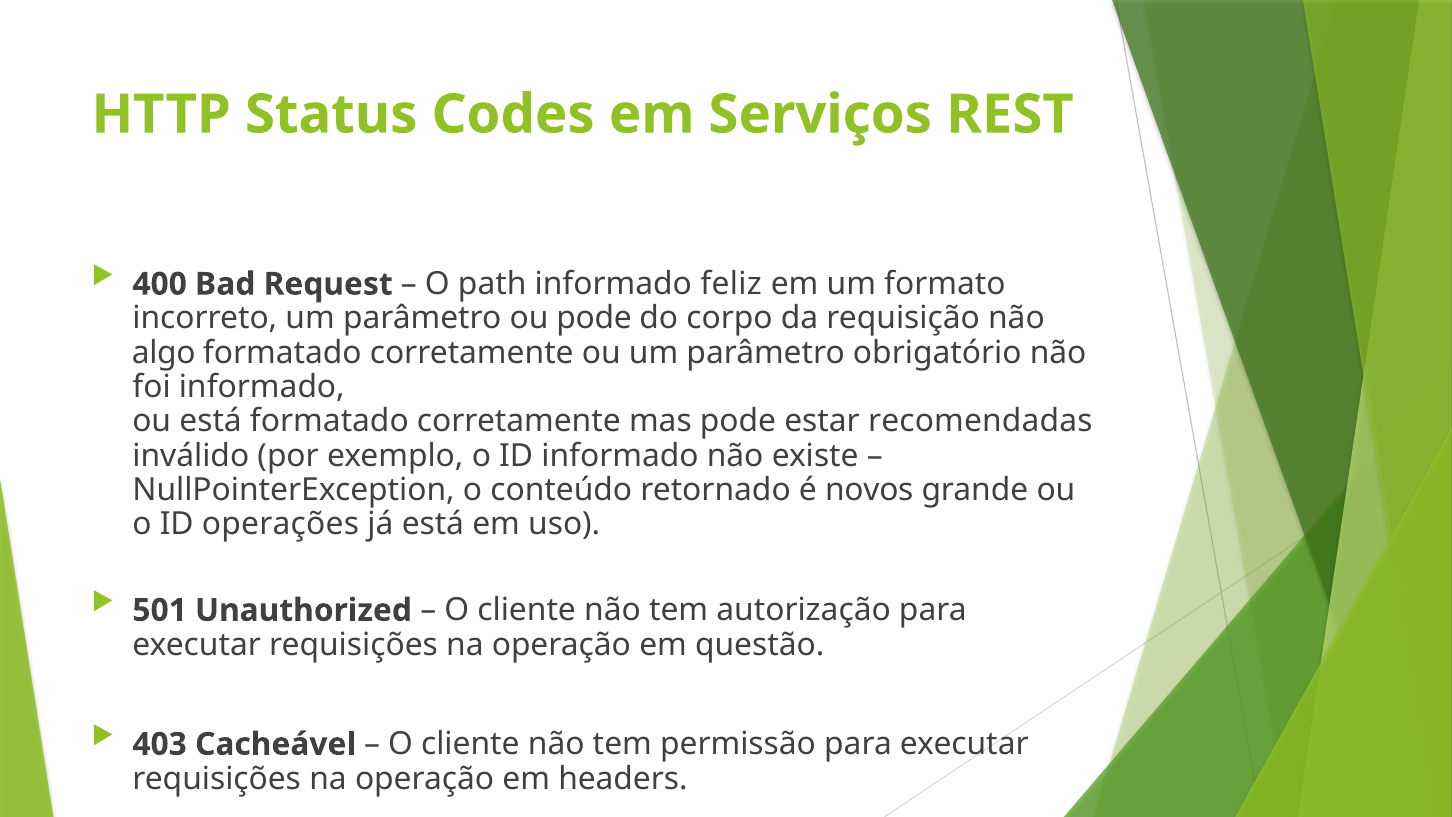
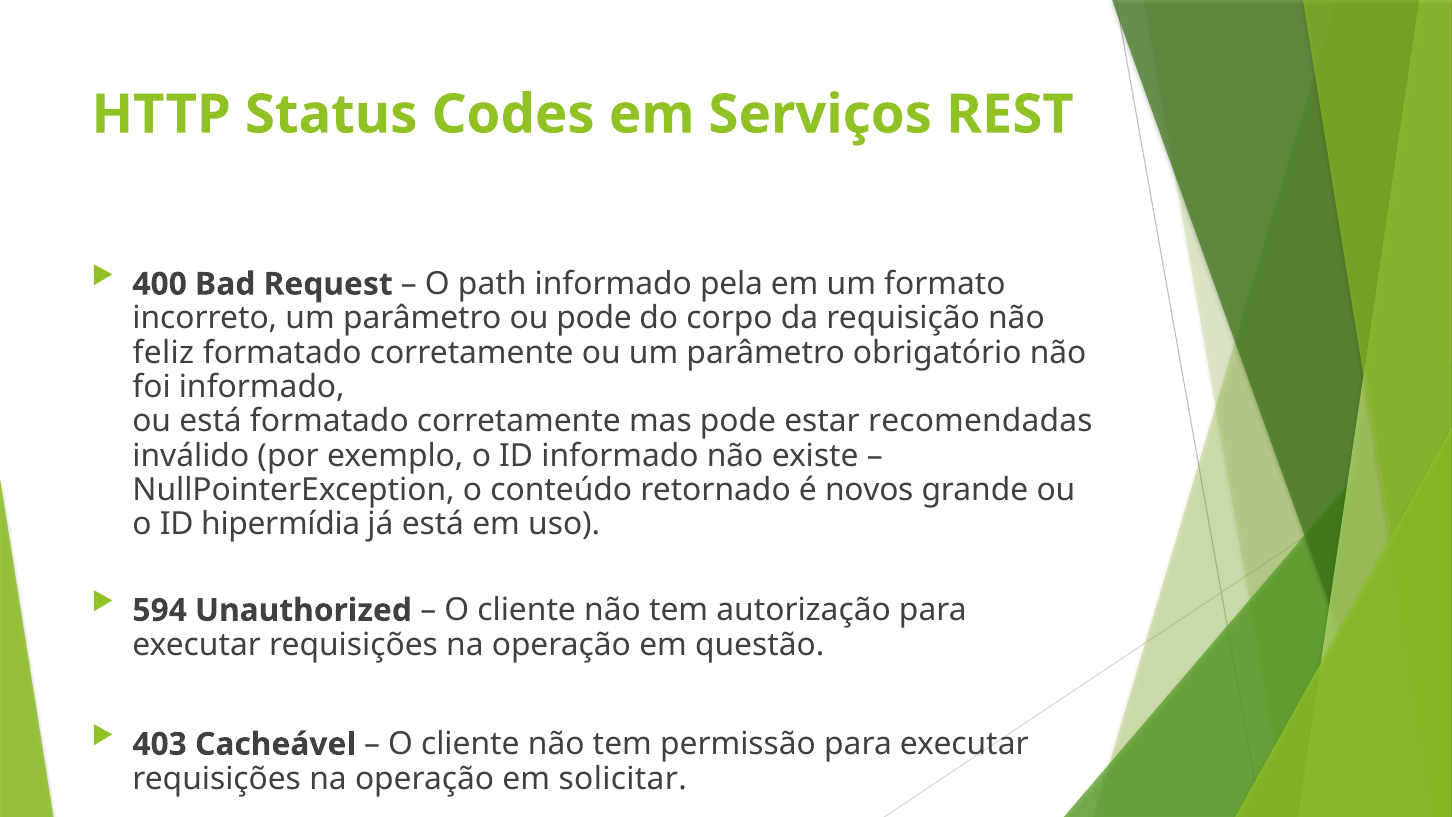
feliz: feliz -> pela
algo: algo -> feliz
operações: operações -> hipermídia
501: 501 -> 594
headers: headers -> solicitar
